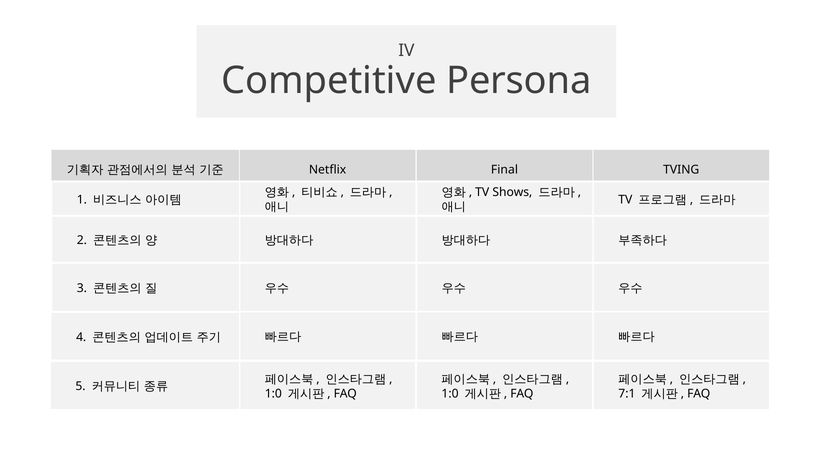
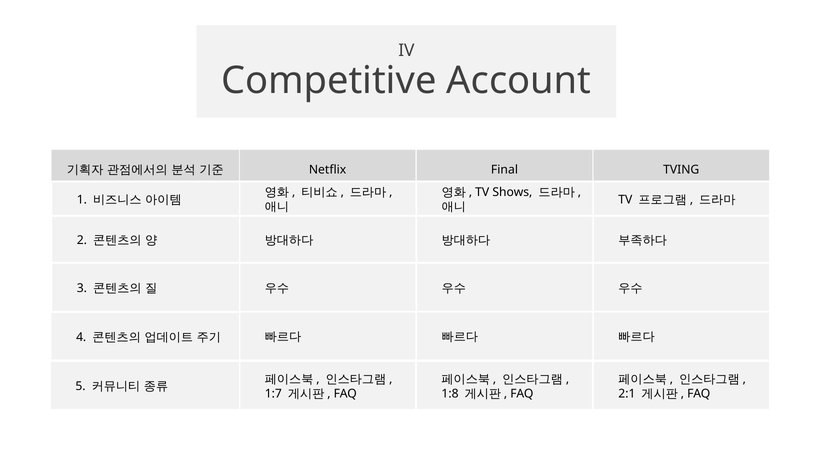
Persona: Persona -> Account
1:0 at (273, 393): 1:0 -> 1:7
1:0 at (450, 393): 1:0 -> 1:8
7:1: 7:1 -> 2:1
